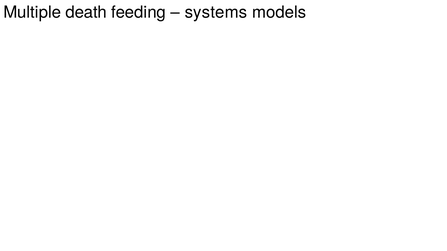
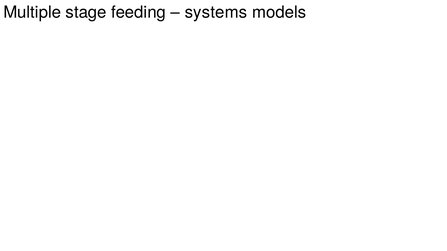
death: death -> stage
